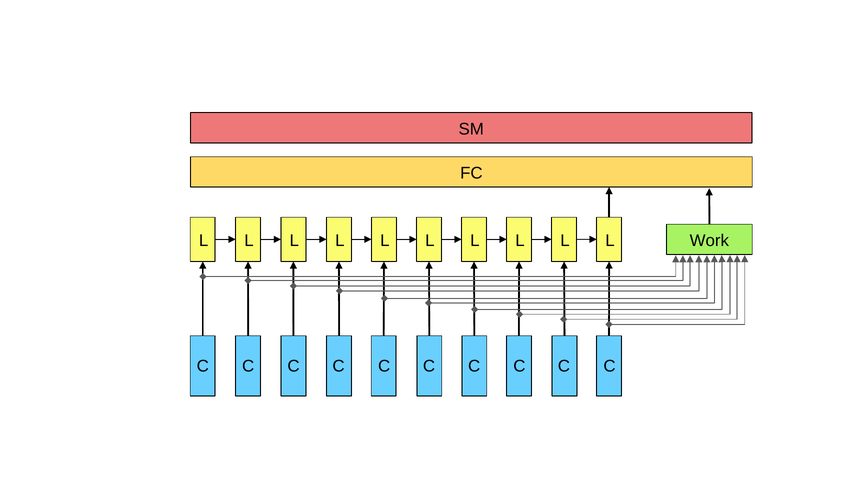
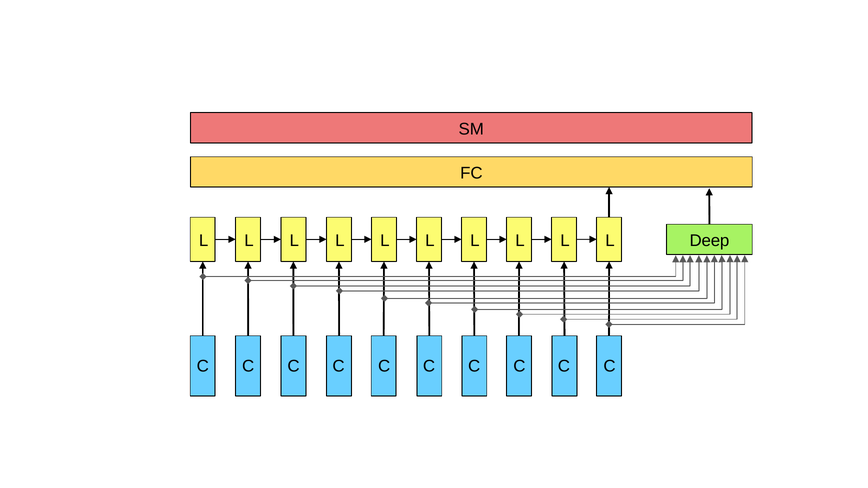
Work: Work -> Deep
